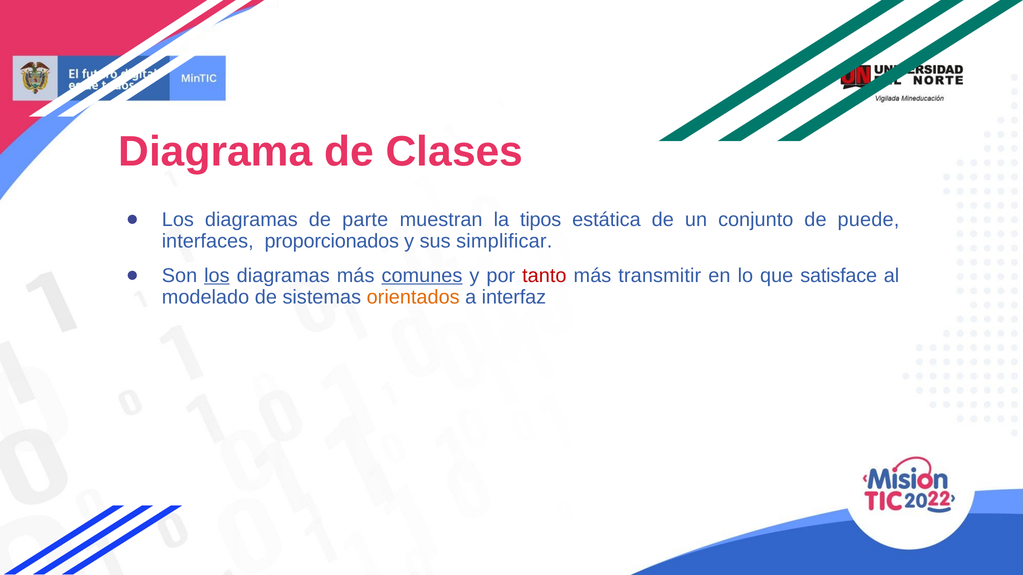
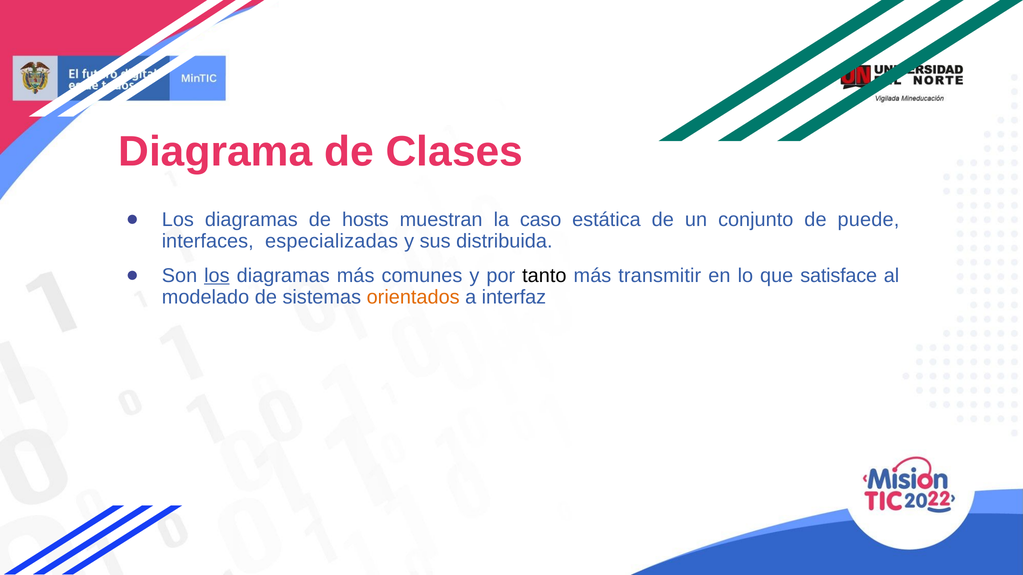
parte: parte -> hosts
tipos: tipos -> caso
proporcionados: proporcionados -> especializadas
simplificar: simplificar -> distribuida
comunes underline: present -> none
tanto colour: red -> black
